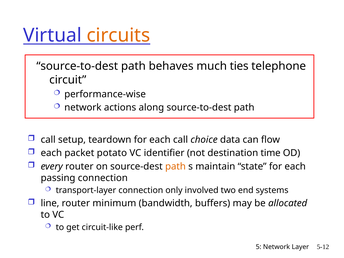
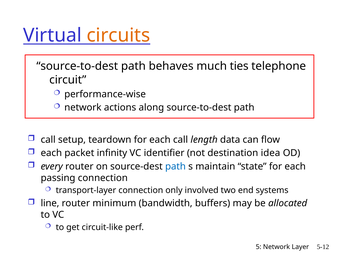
choice: choice -> length
potato: potato -> infinity
time: time -> idea
path at (175, 166) colour: orange -> blue
